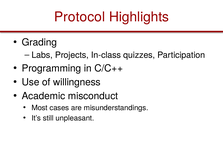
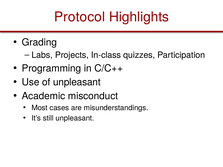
of willingness: willingness -> unpleasant
